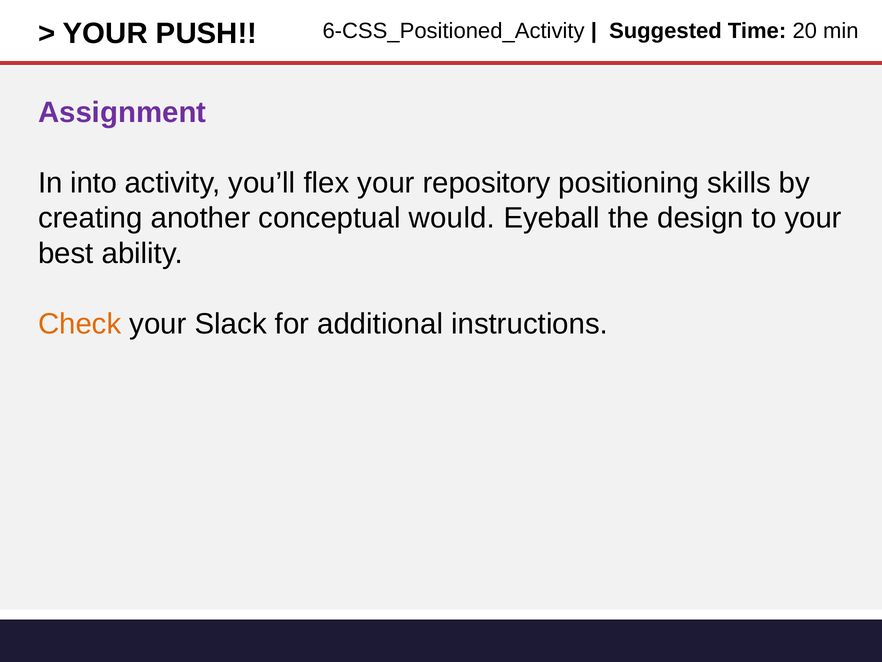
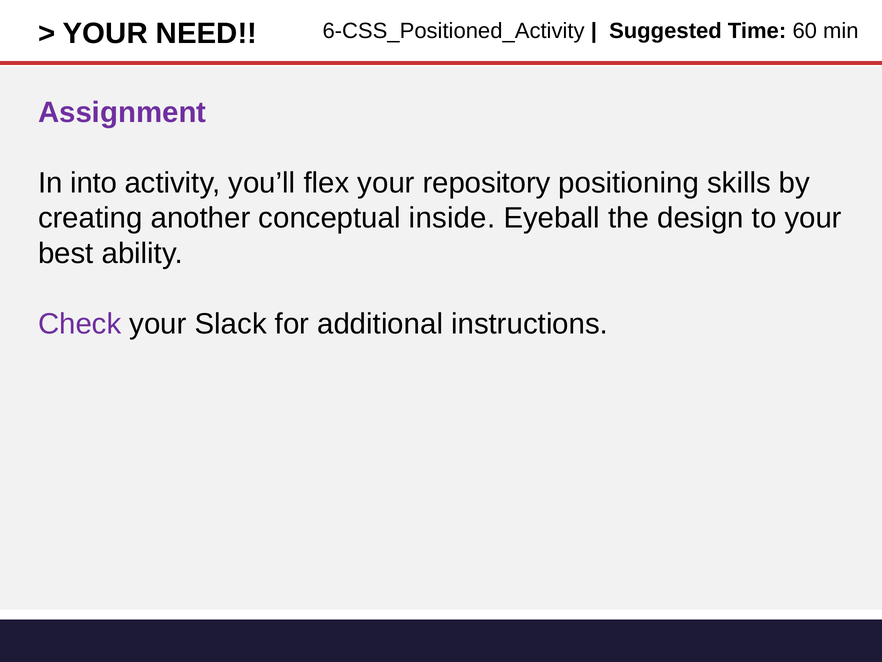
PUSH: PUSH -> NEED
20: 20 -> 60
would: would -> inside
Check colour: orange -> purple
